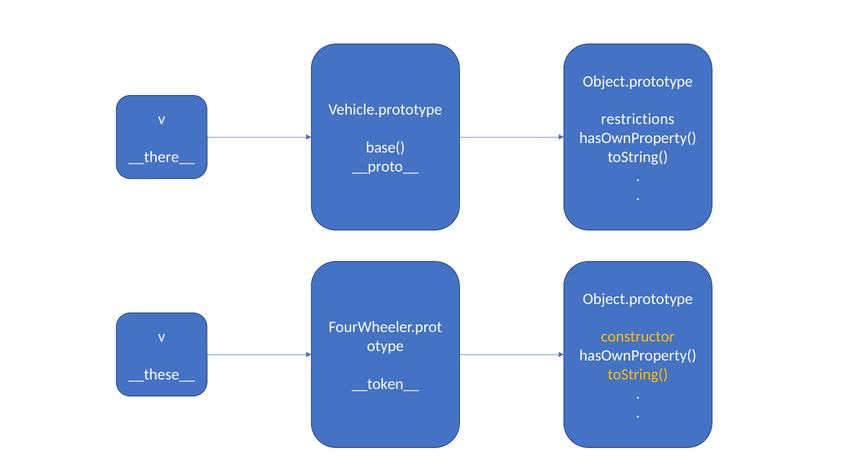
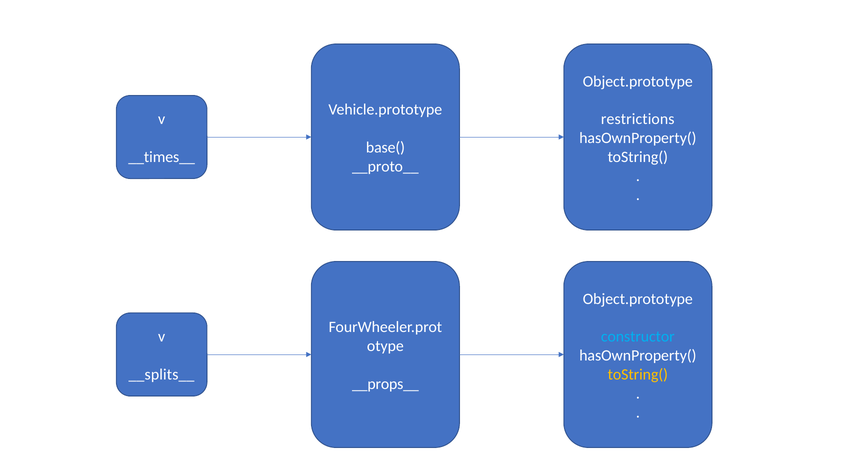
__there__: __there__ -> __times__
constructor colour: yellow -> light blue
__these__: __these__ -> __splits__
__token__: __token__ -> __props__
